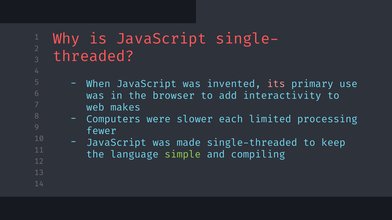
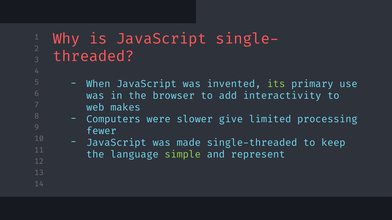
its colour: pink -> light green
each: each -> give
compiling: compiling -> represent
